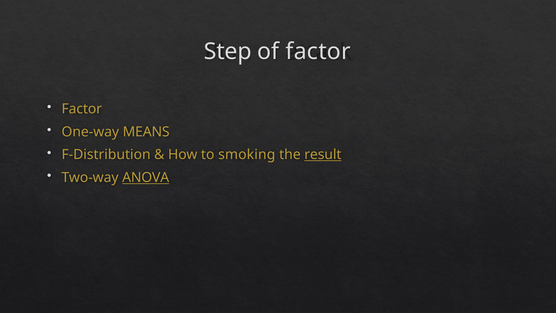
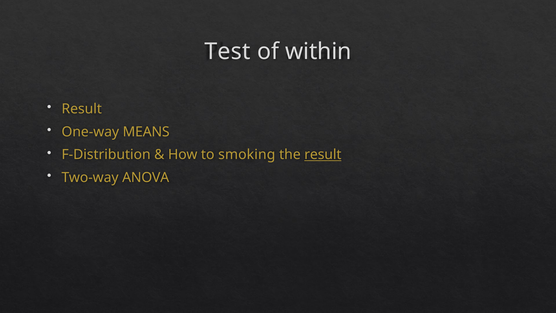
Step: Step -> Test
of factor: factor -> within
Factor at (82, 109): Factor -> Result
ANOVA underline: present -> none
